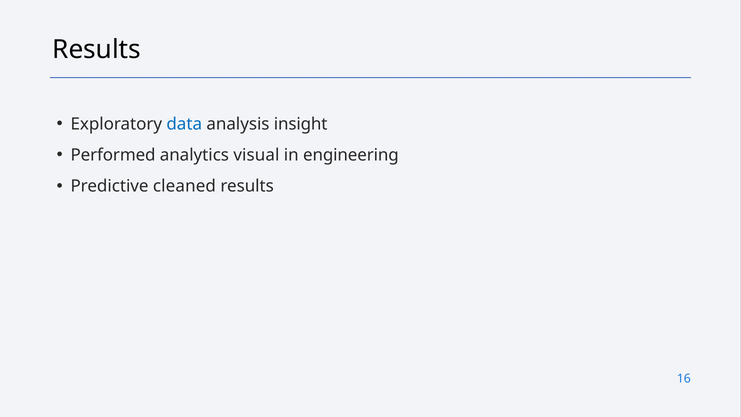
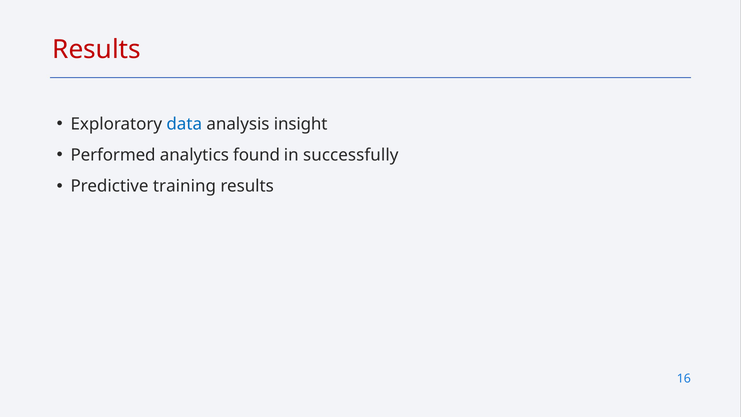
Results at (97, 49) colour: black -> red
visual: visual -> found
engineering: engineering -> successfully
cleaned: cleaned -> training
